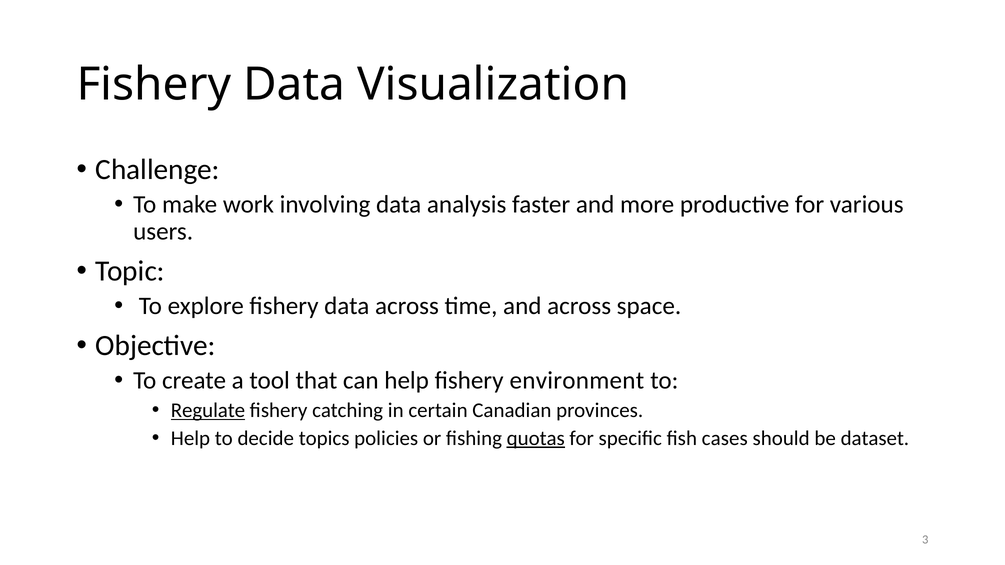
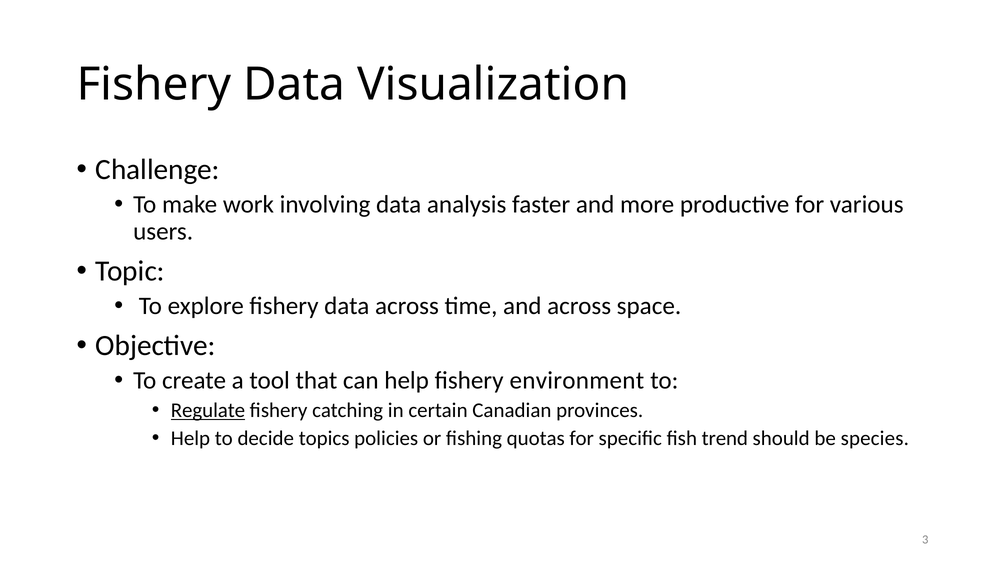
quotas underline: present -> none
cases: cases -> trend
dataset: dataset -> species
